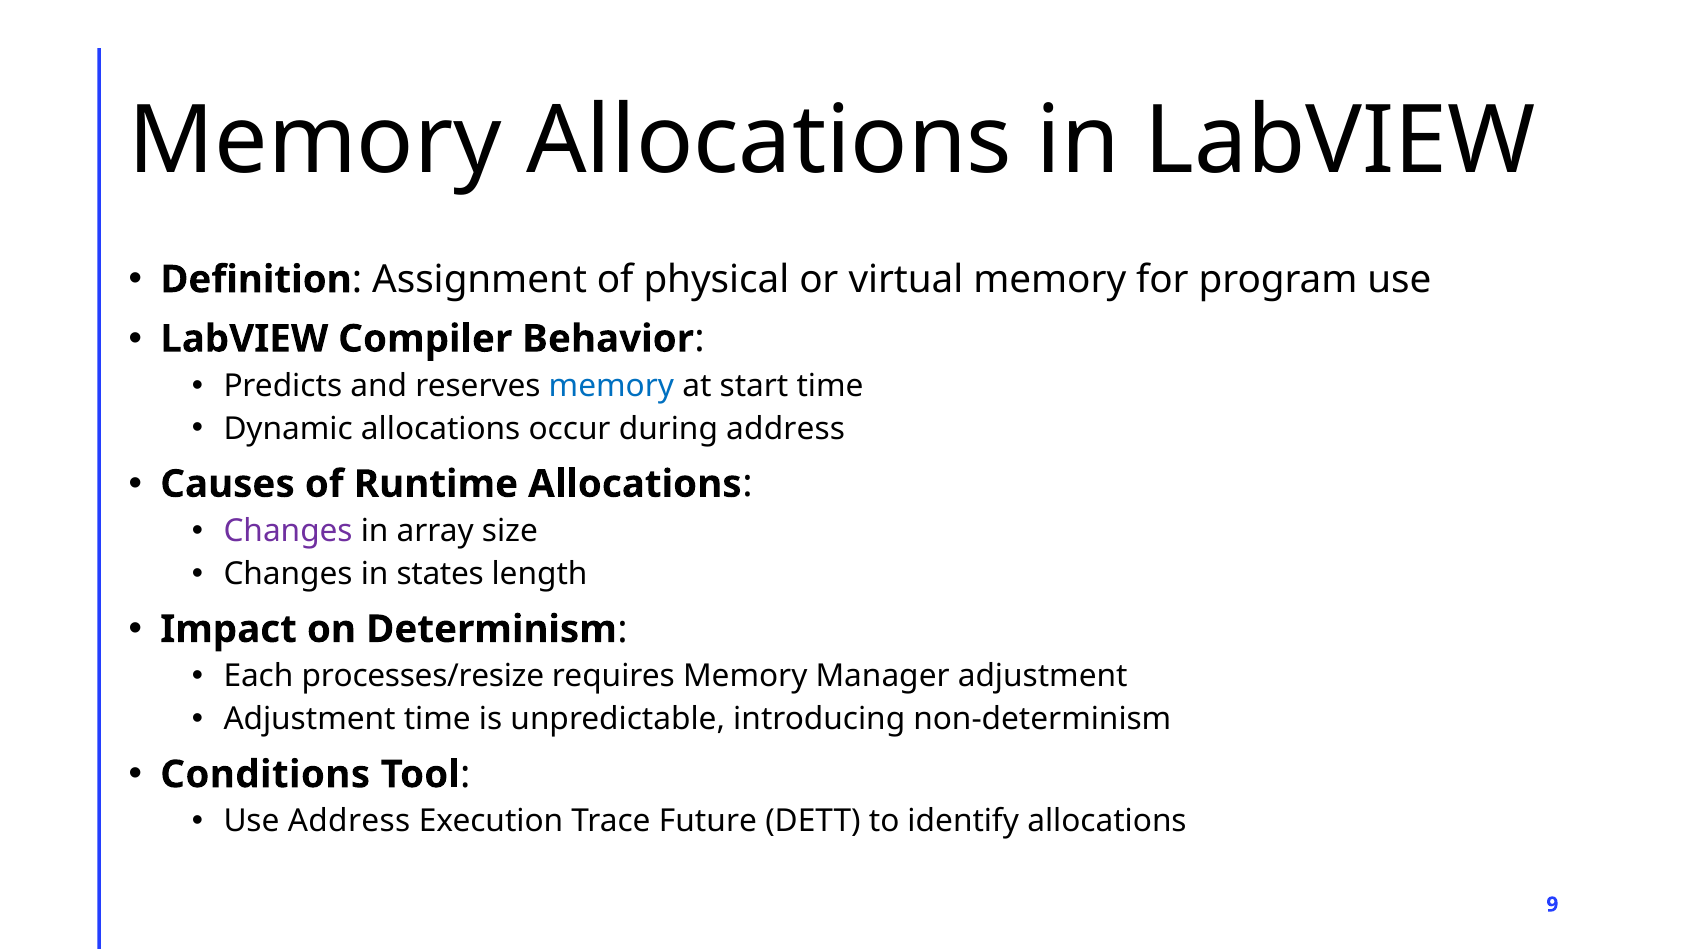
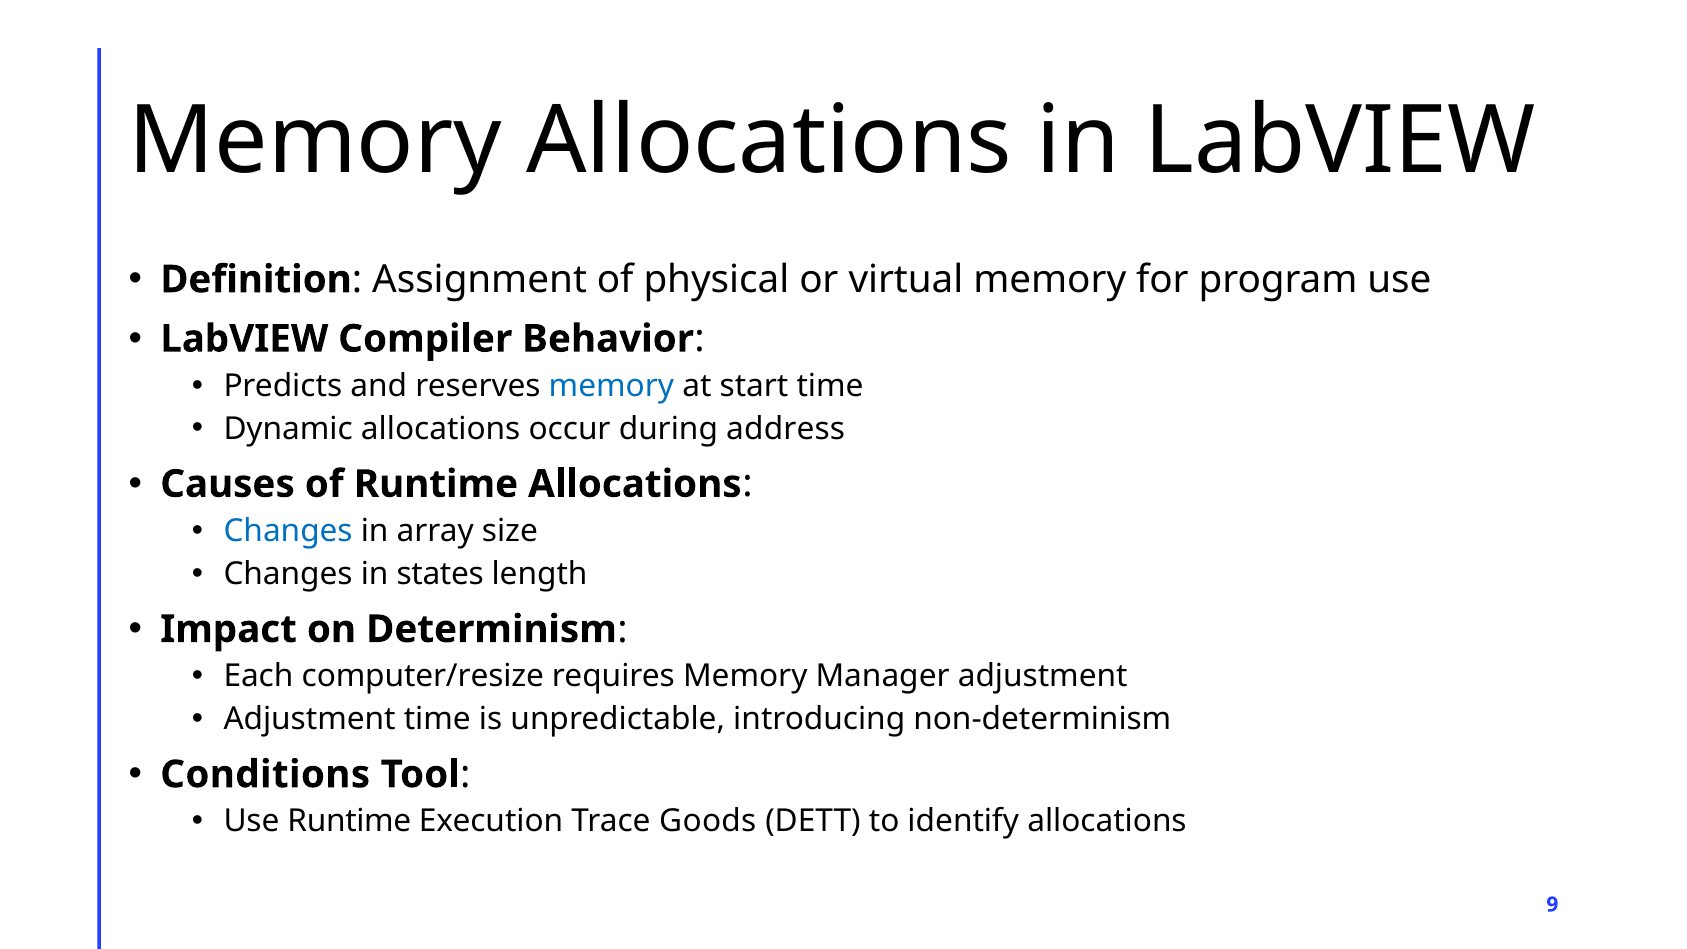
Changes at (288, 531) colour: purple -> blue
processes/resize: processes/resize -> computer/resize
Use Address: Address -> Runtime
Future: Future -> Goods
